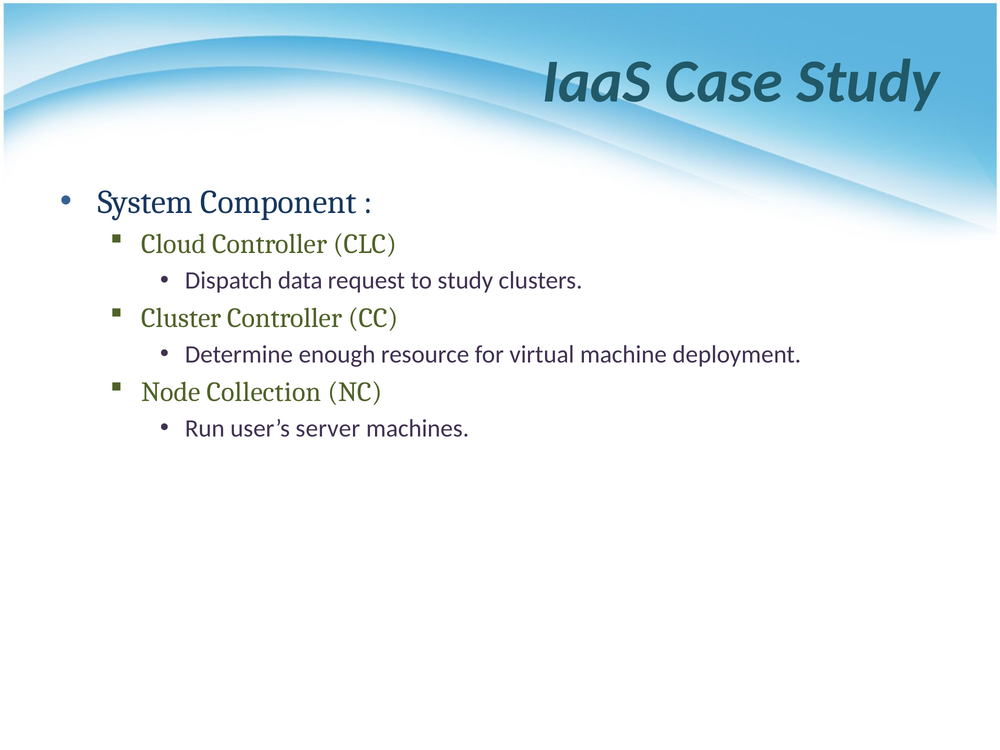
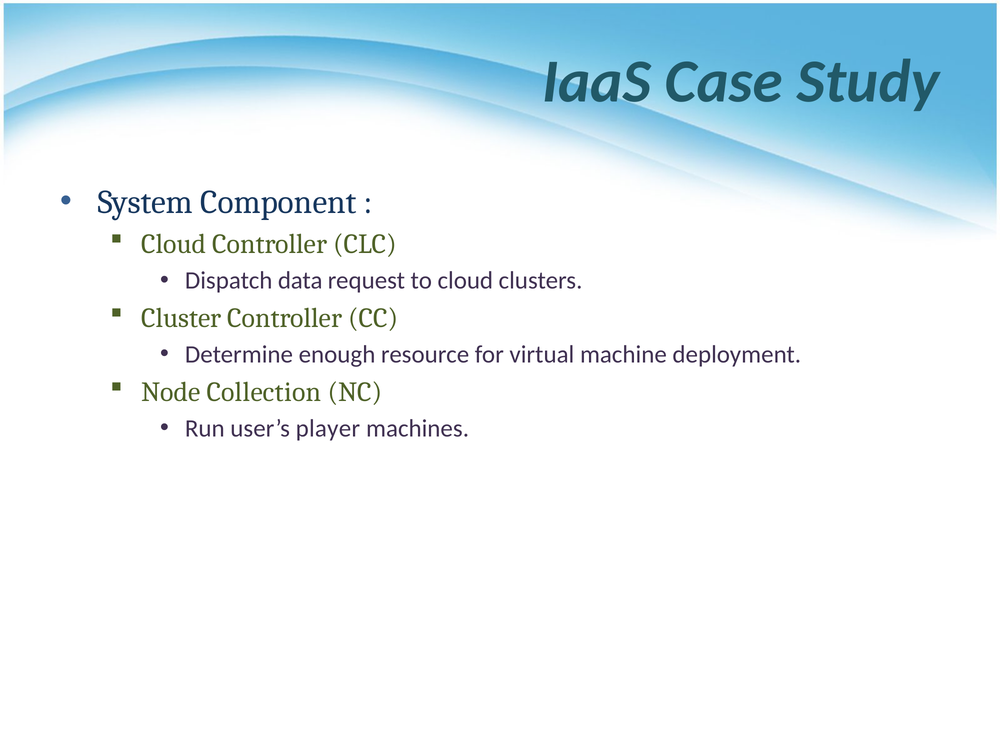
to study: study -> cloud
server: server -> player
